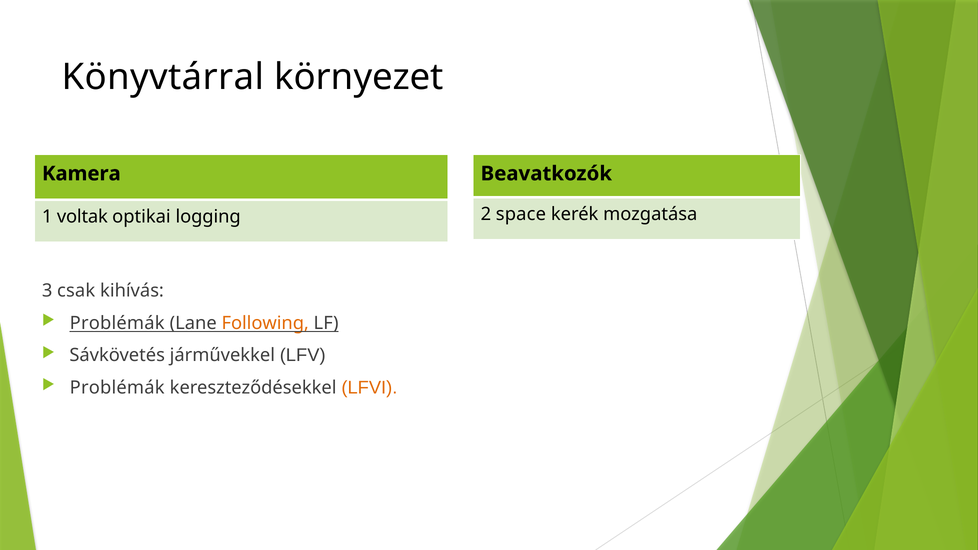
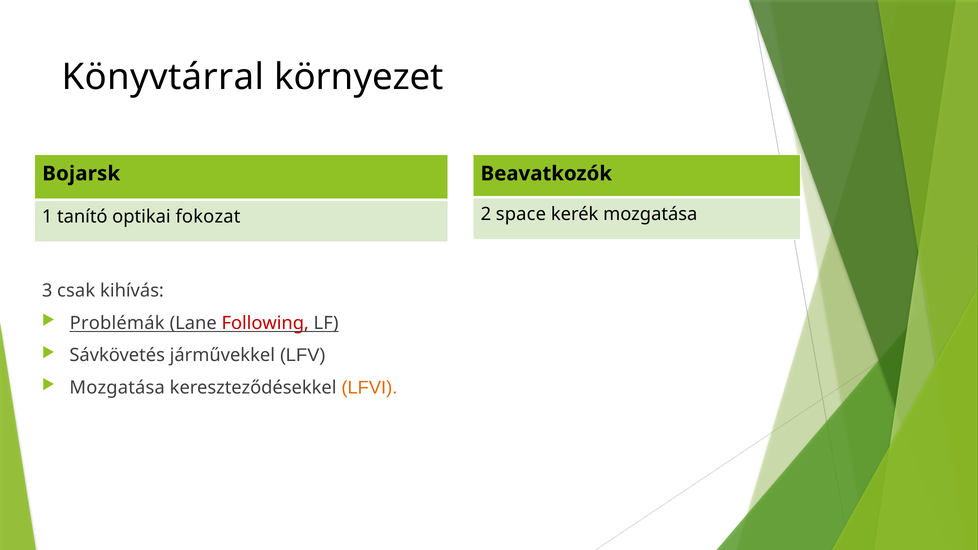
Kamera: Kamera -> Bojarsk
voltak: voltak -> tanító
logging: logging -> fokozat
Following colour: orange -> red
Problémák at (117, 388): Problémák -> Mozgatása
